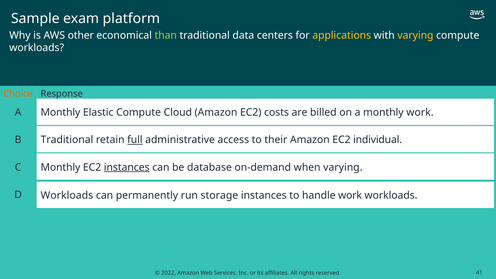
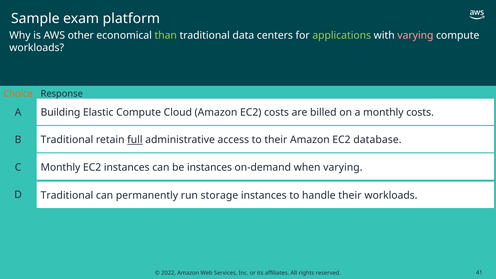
applications colour: yellow -> light green
varying at (415, 35) colour: yellow -> pink
Monthly at (60, 112): Monthly -> Building
monthly work: work -> costs
individual: individual -> database
instances at (127, 167) underline: present -> none
be database: database -> instances
D Workloads: Workloads -> Traditional
handle work: work -> their
